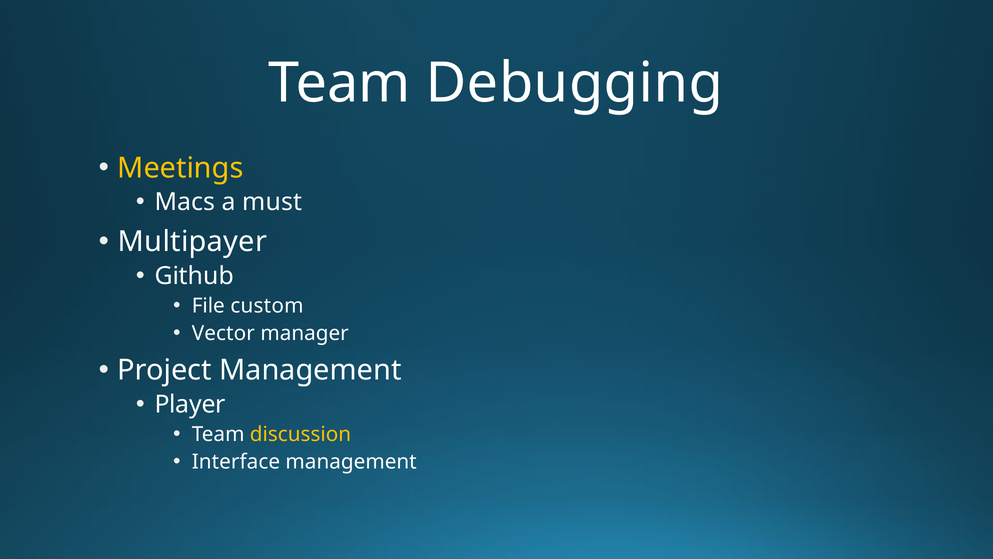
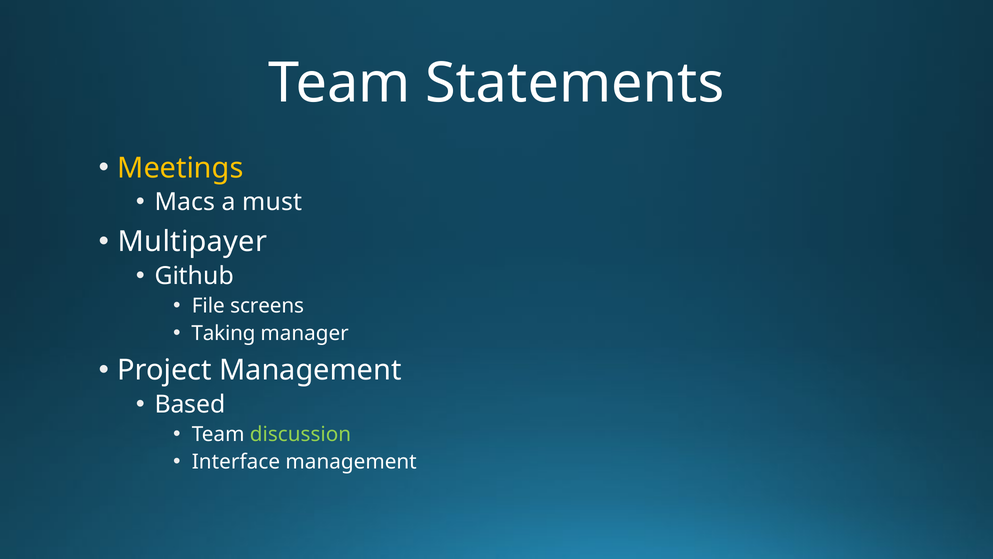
Debugging: Debugging -> Statements
custom: custom -> screens
Vector: Vector -> Taking
Player: Player -> Based
discussion colour: yellow -> light green
